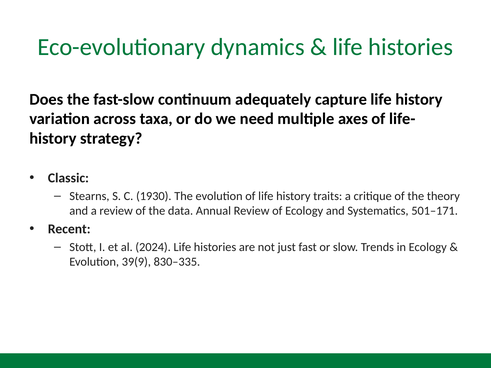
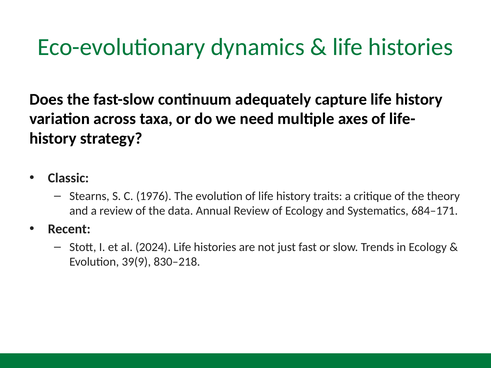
1930: 1930 -> 1976
501–171: 501–171 -> 684–171
830–335: 830–335 -> 830–218
